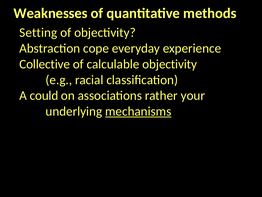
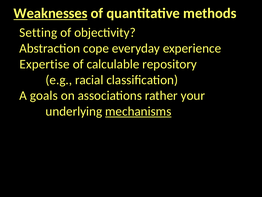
Weaknesses underline: none -> present
Collective: Collective -> Expertise
calculable objectivity: objectivity -> repository
could: could -> goals
